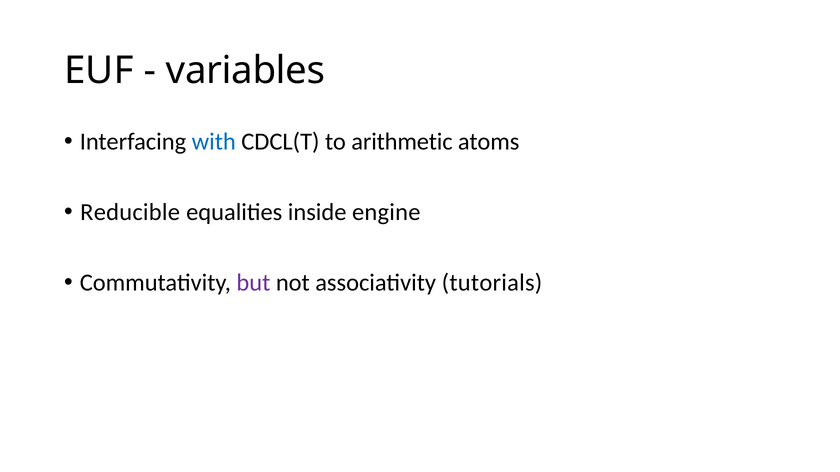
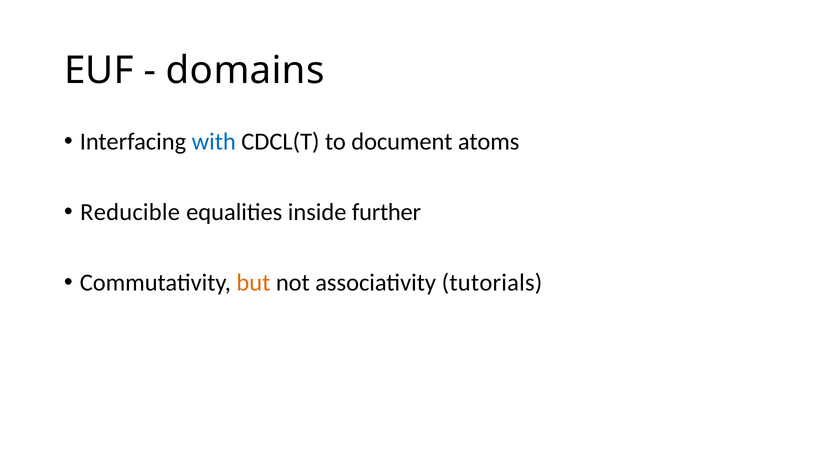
variables: variables -> domains
arithmetic: arithmetic -> document
engine: engine -> further
but colour: purple -> orange
